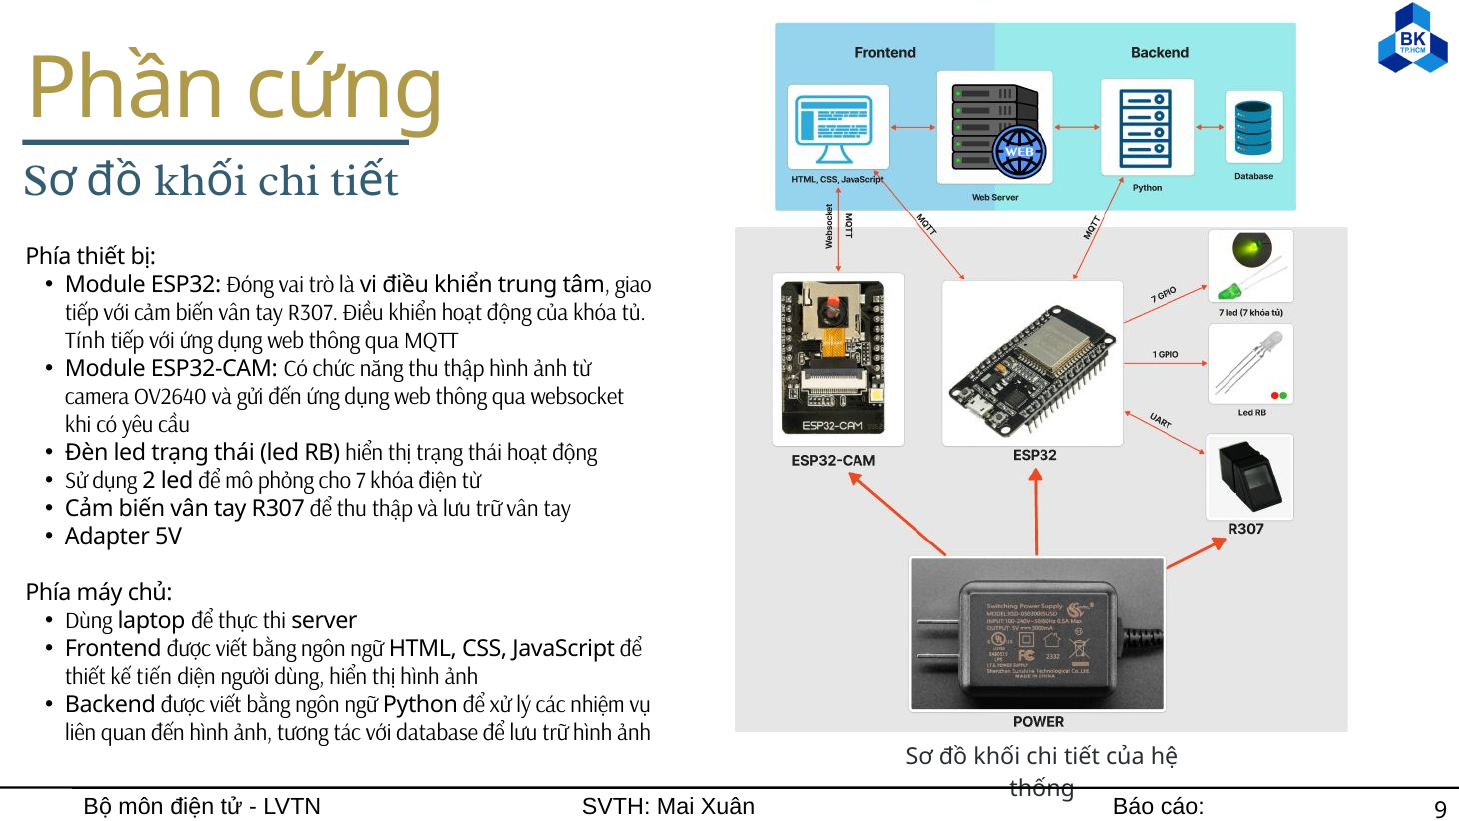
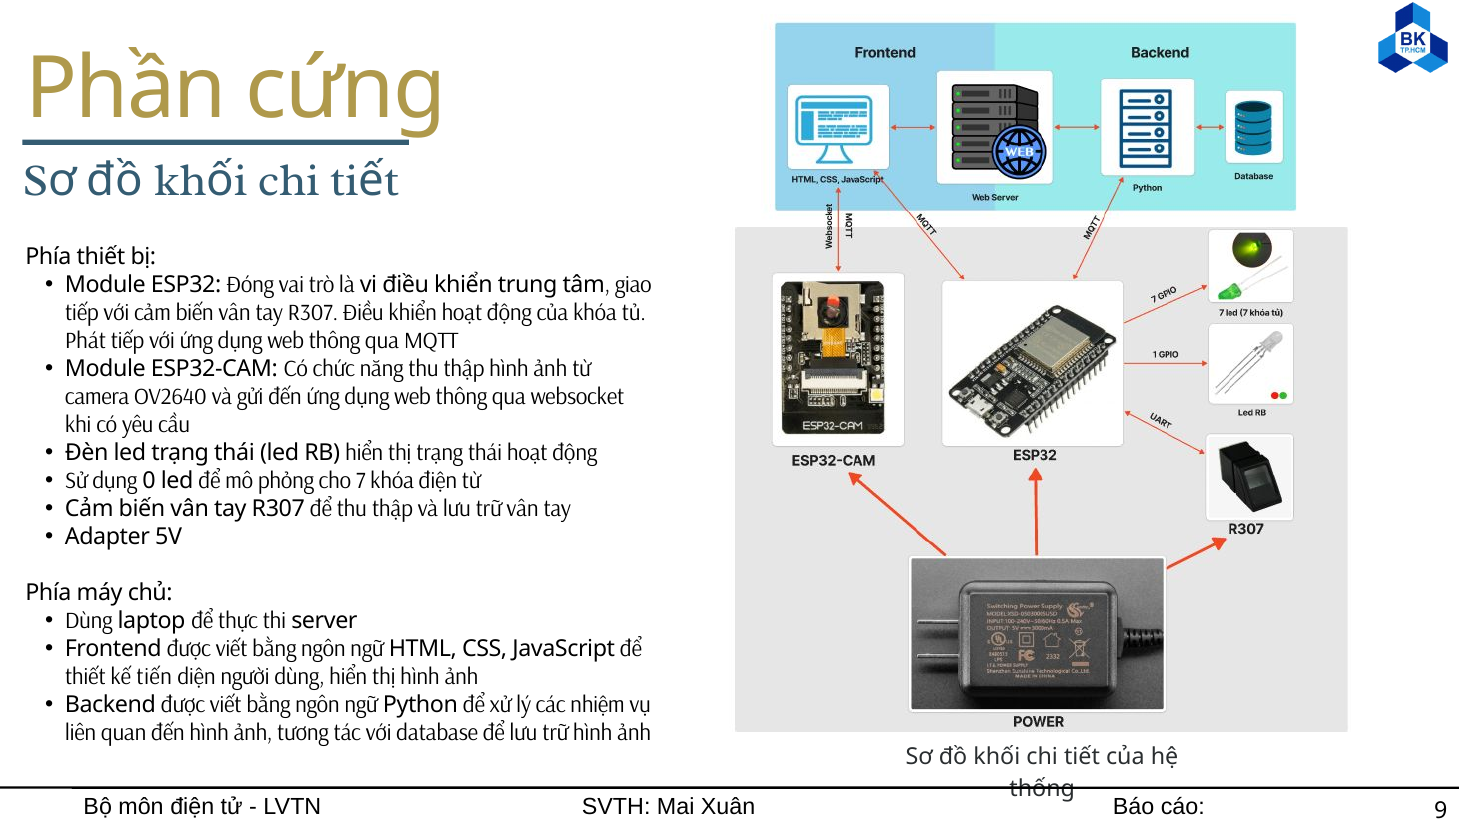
Tính: Tính -> Phát
2: 2 -> 0
